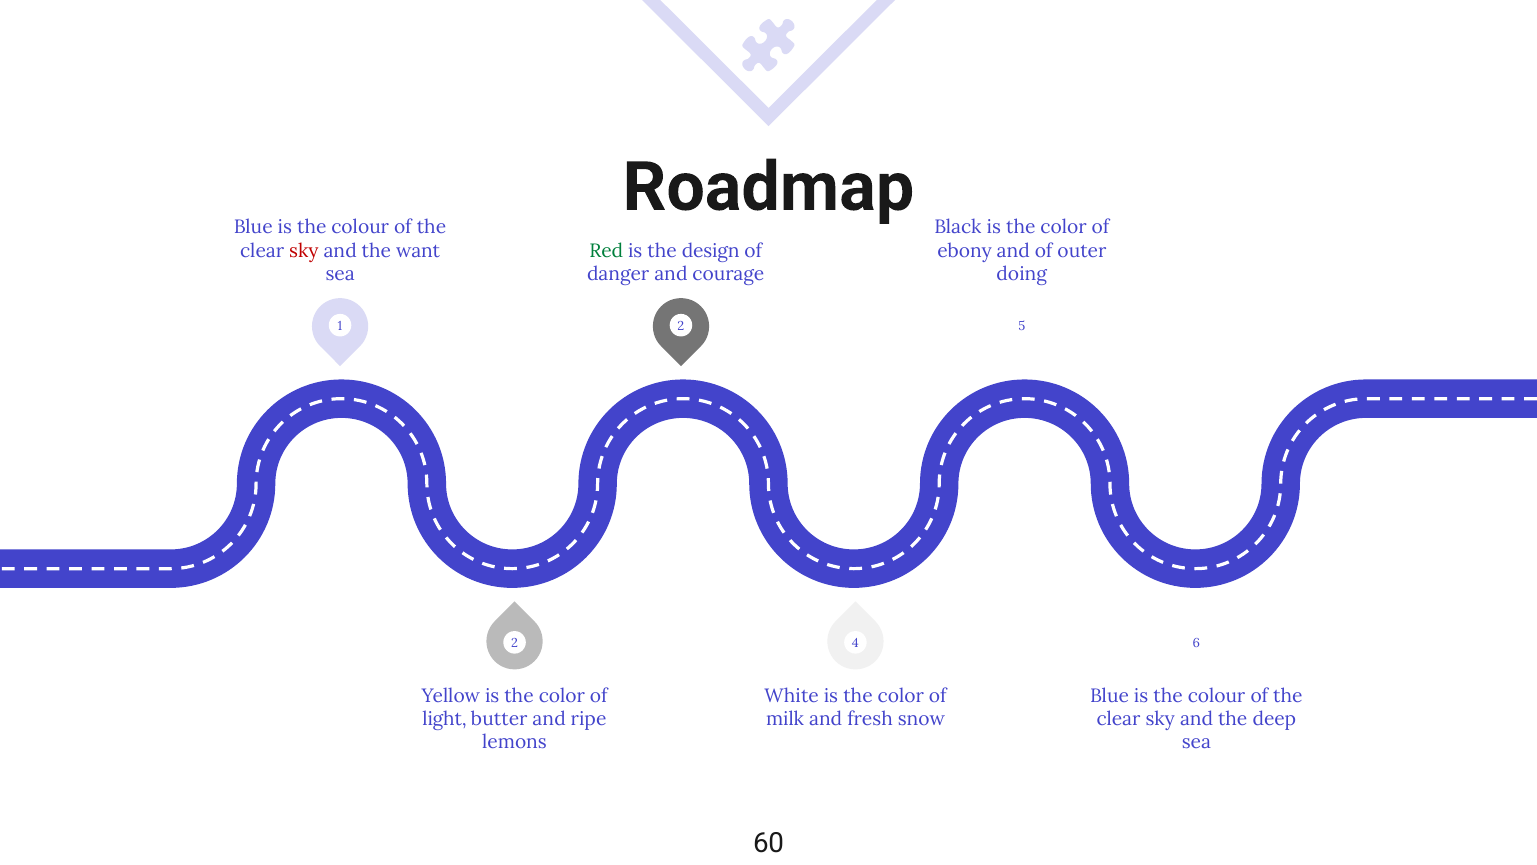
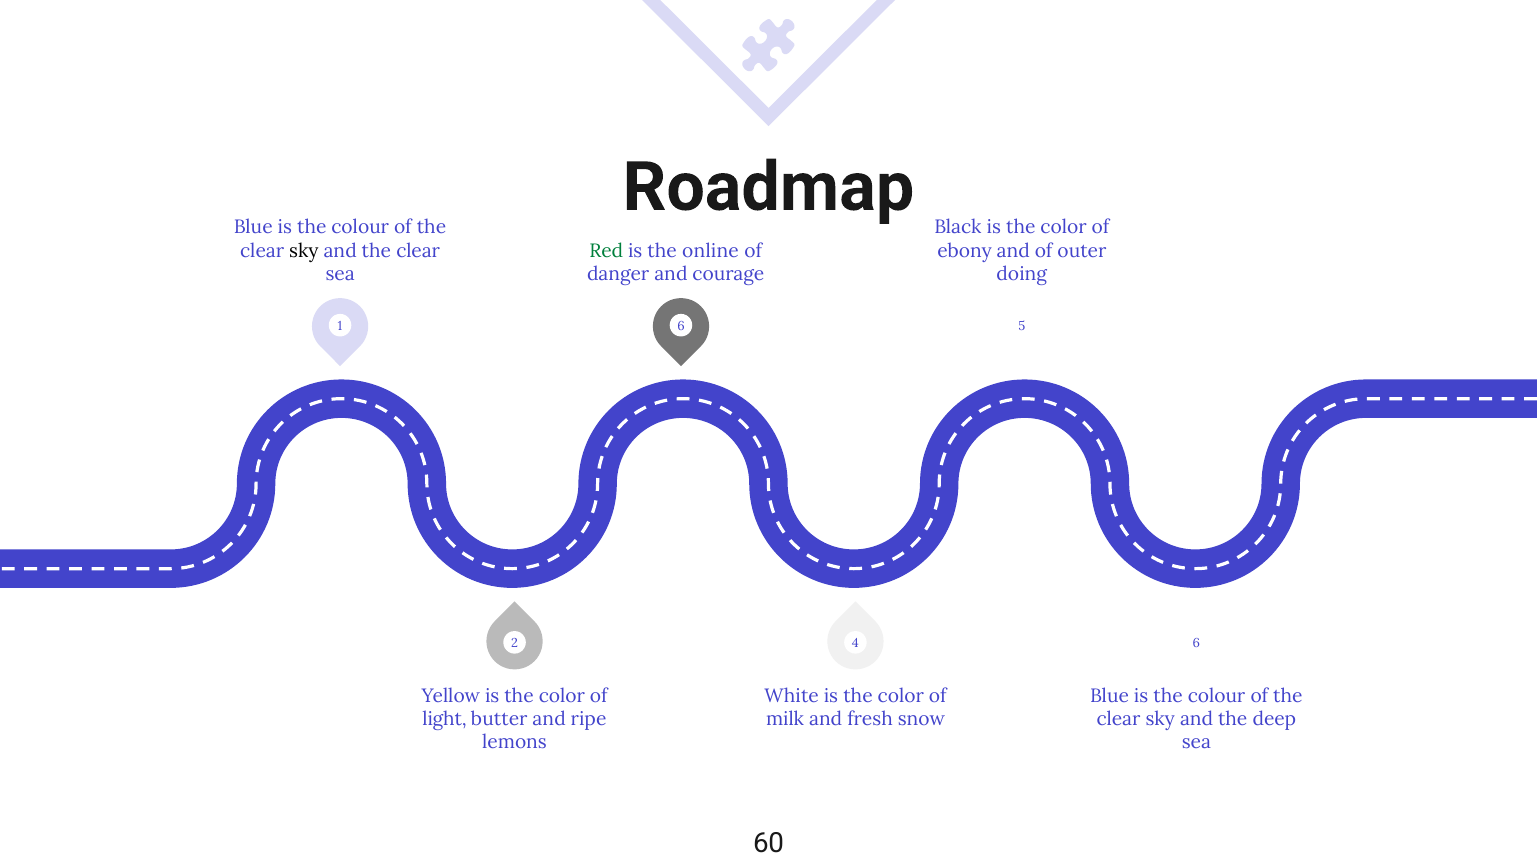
sky at (304, 251) colour: red -> black
and the want: want -> clear
design: design -> online
1 2: 2 -> 6
